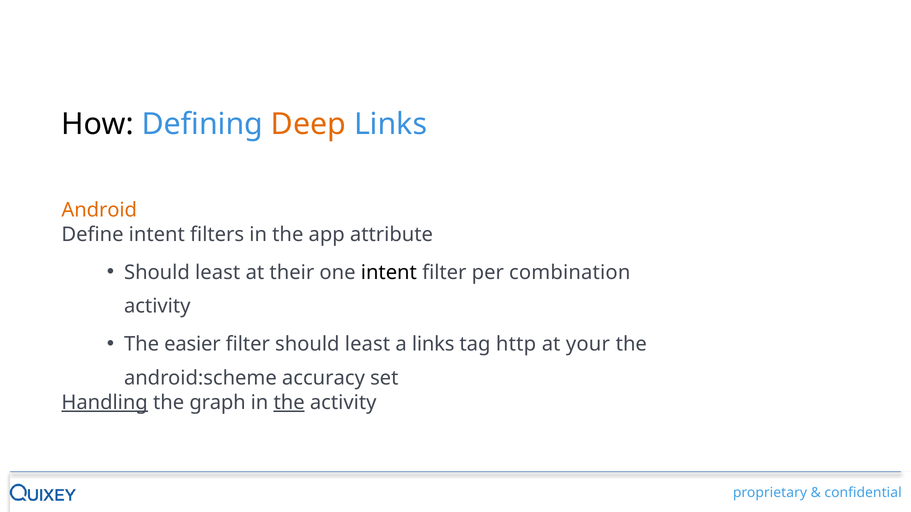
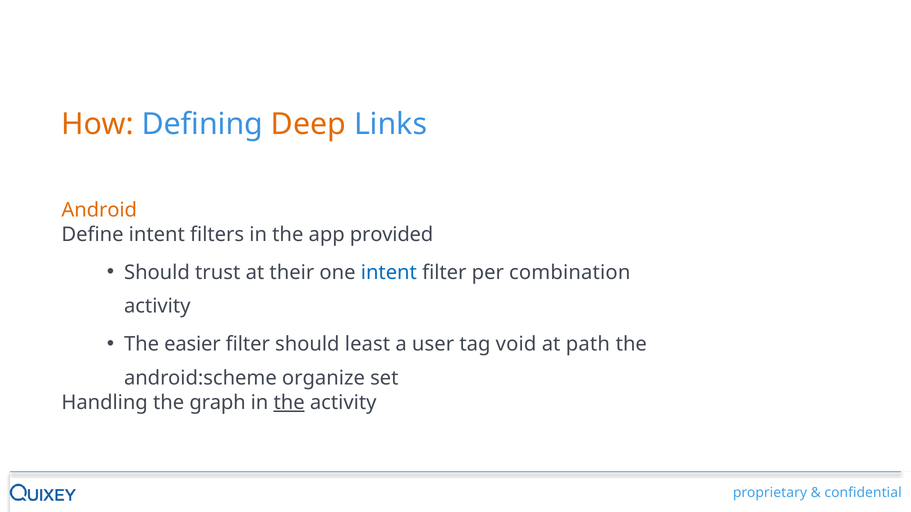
How colour: black -> orange
attribute: attribute -> provided
least at (218, 273): least -> trust
intent at (389, 273) colour: black -> blue
a links: links -> user
http: http -> void
your: your -> path
accuracy: accuracy -> organize
Handling underline: present -> none
